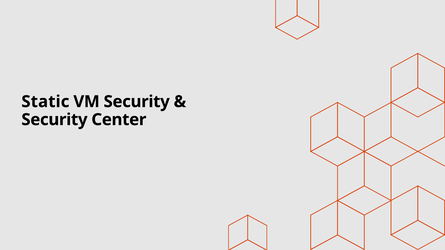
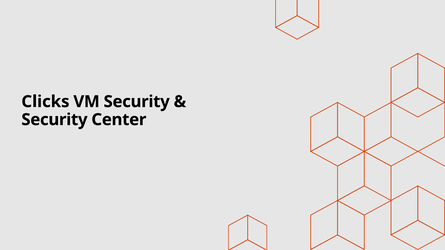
Static: Static -> Clicks
